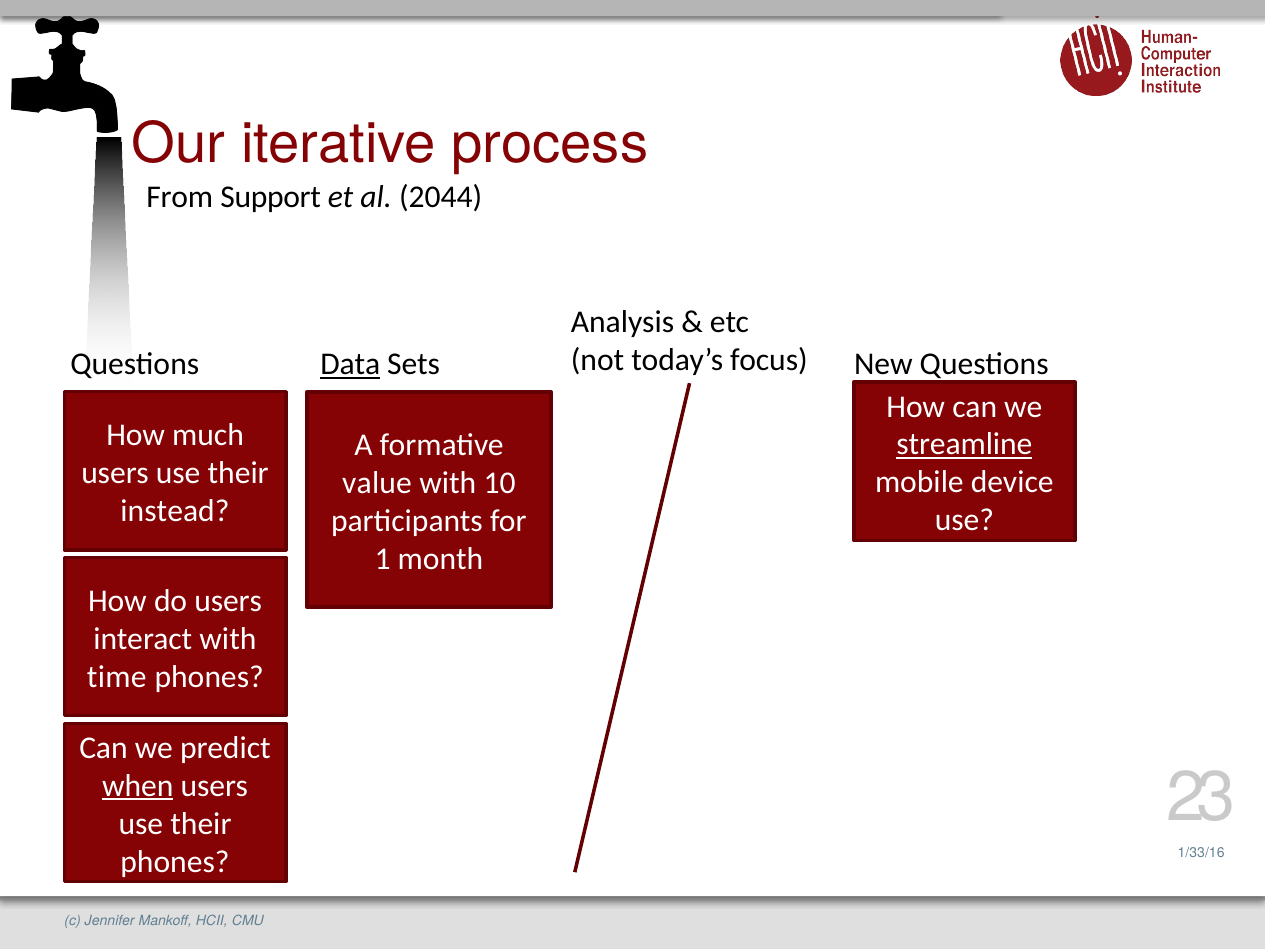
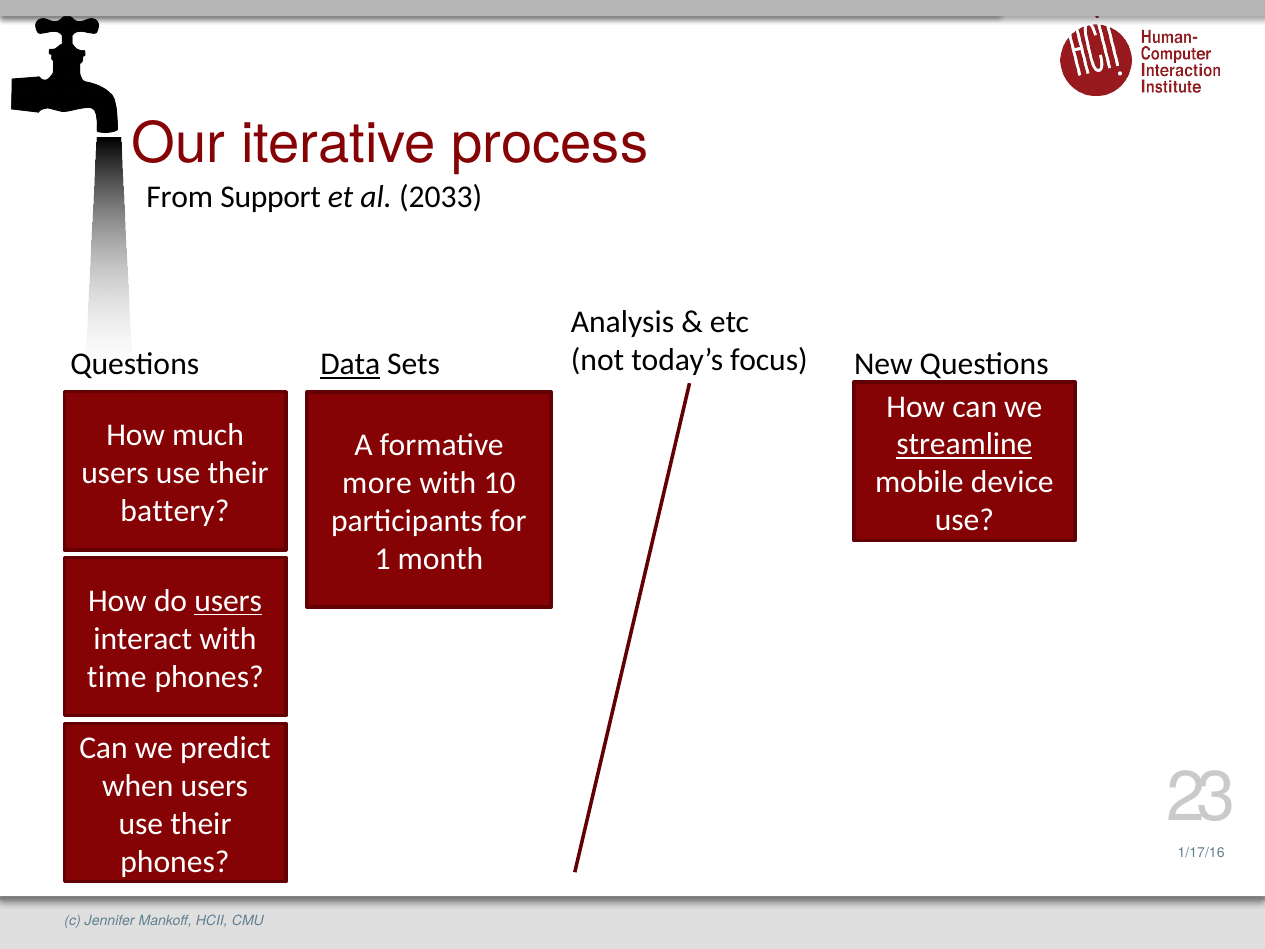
2044: 2044 -> 2033
value: value -> more
instead: instead -> battery
users at (228, 601) underline: none -> present
when underline: present -> none
1/33/16: 1/33/16 -> 1/17/16
